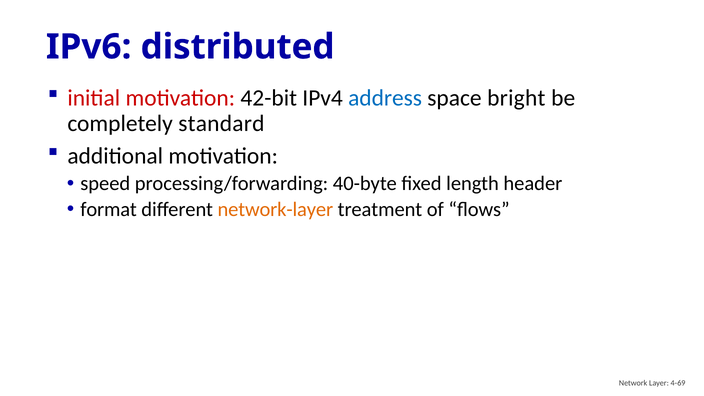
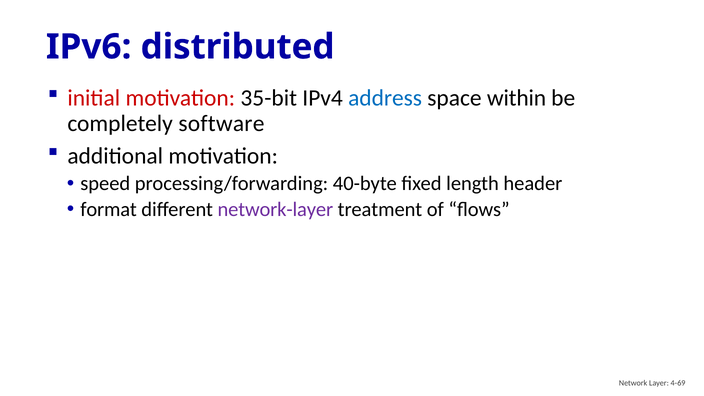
42-bit: 42-bit -> 35-bit
bright: bright -> within
standard: standard -> software
network-layer colour: orange -> purple
